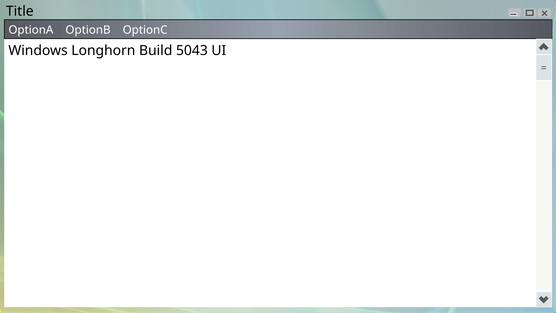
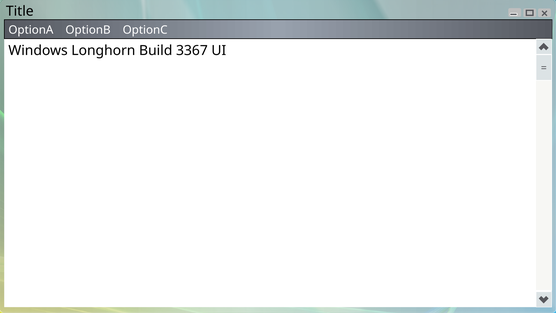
5043: 5043 -> 3367
